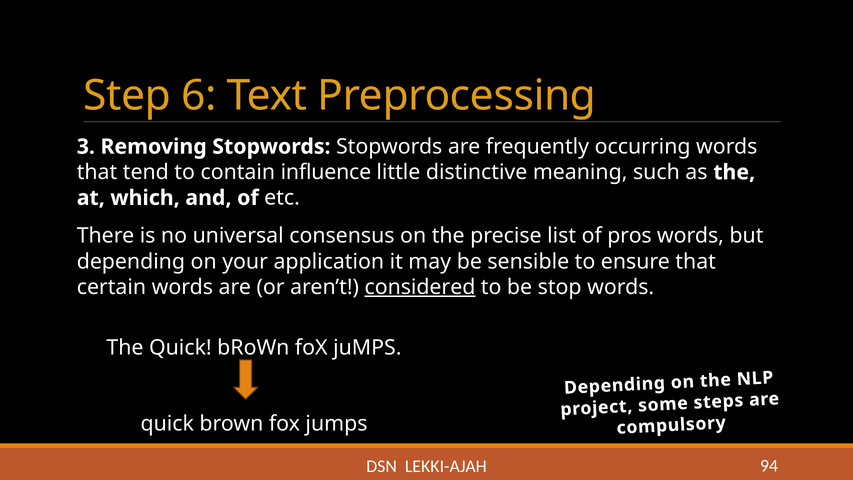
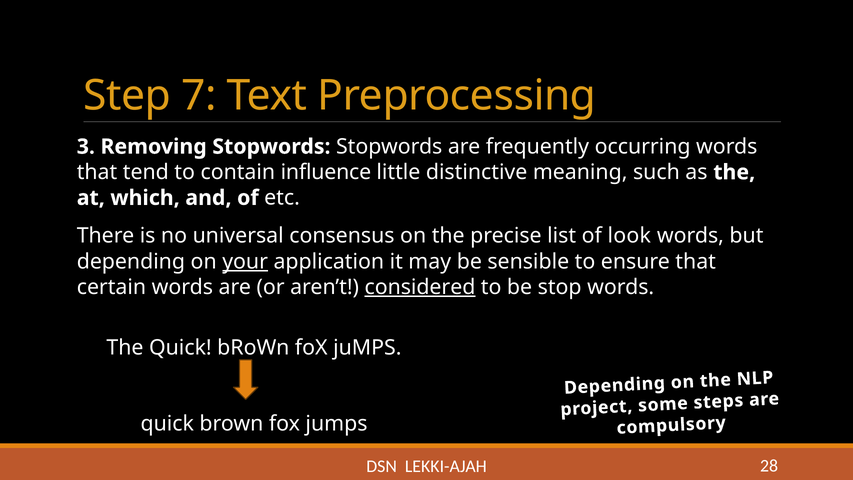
6: 6 -> 7
pros: pros -> look
your underline: none -> present
94: 94 -> 28
